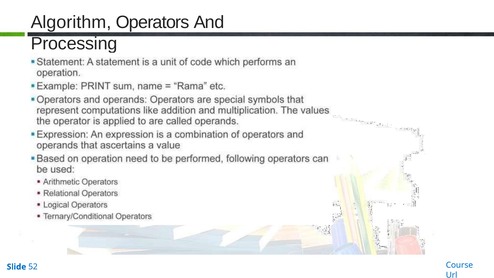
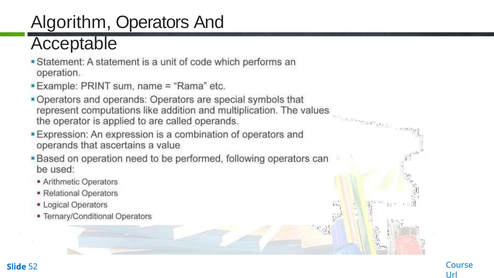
Processing: Processing -> Acceptable
